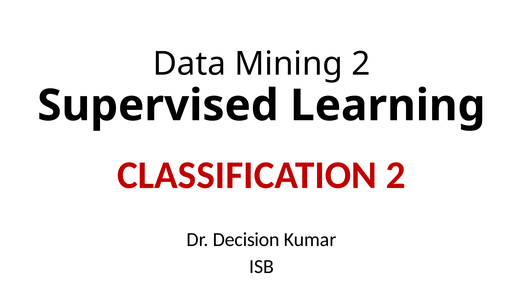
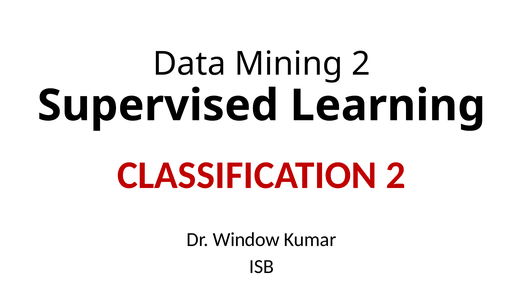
Decision: Decision -> Window
